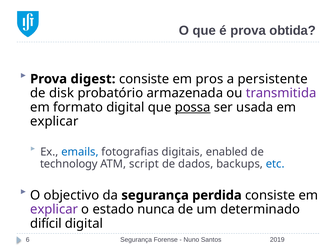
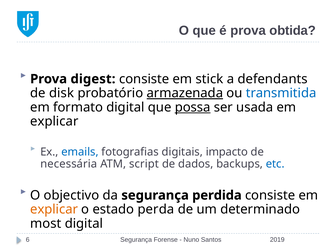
pros: pros -> stick
persistente: persistente -> defendants
armazenada underline: none -> present
transmitida colour: purple -> blue
enabled: enabled -> impacto
technology: technology -> necessária
explicar at (54, 209) colour: purple -> orange
nunca: nunca -> perda
difícil: difícil -> most
